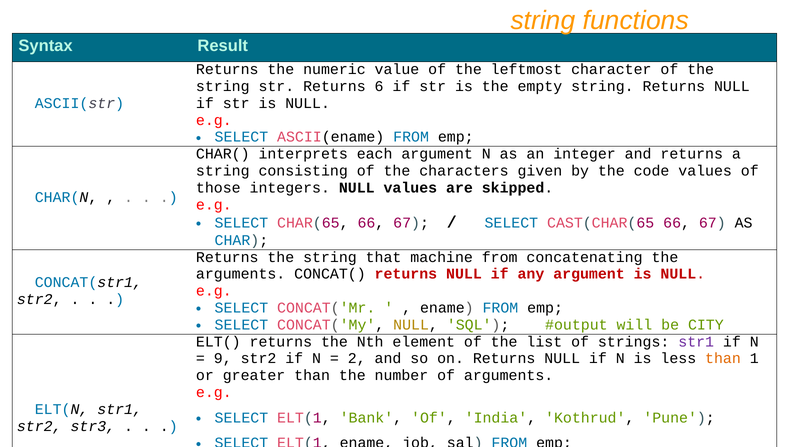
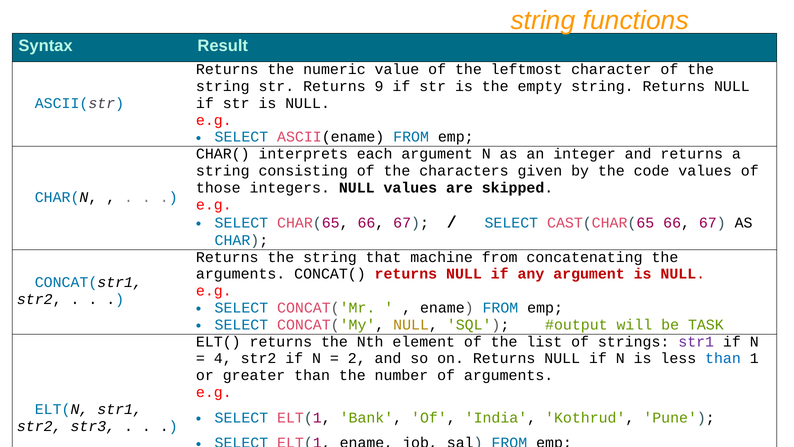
6: 6 -> 9
CITY: CITY -> TASK
9: 9 -> 4
than at (723, 358) colour: orange -> blue
